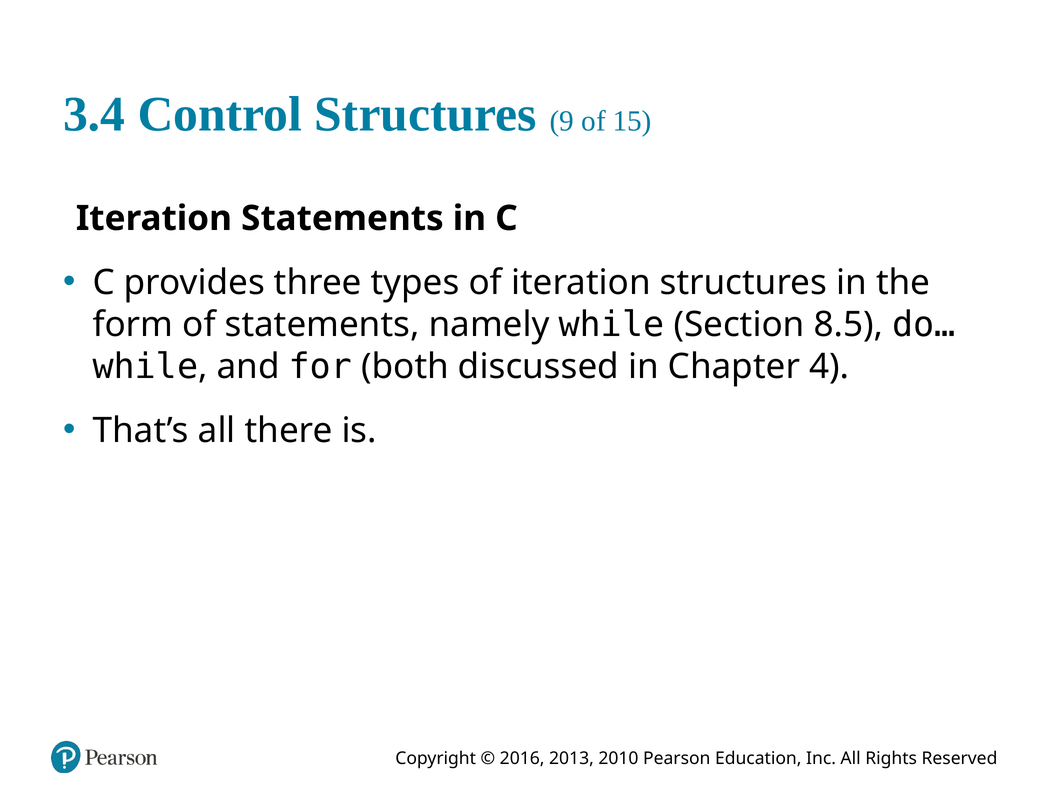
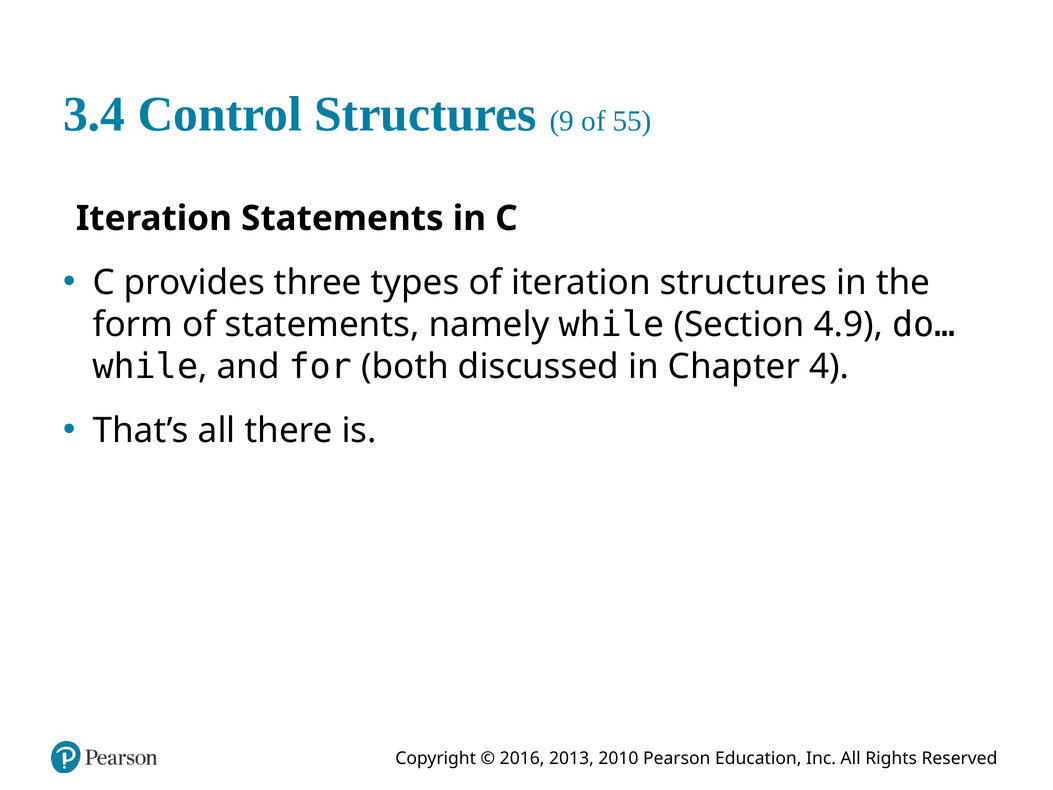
15: 15 -> 55
8.5: 8.5 -> 4.9
